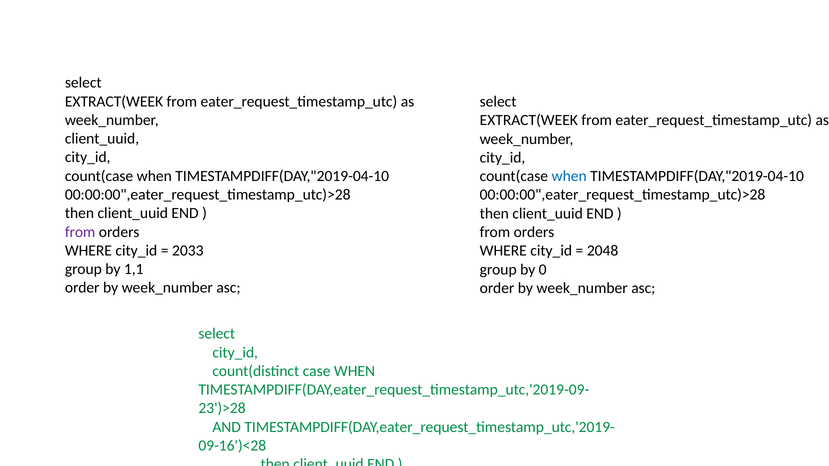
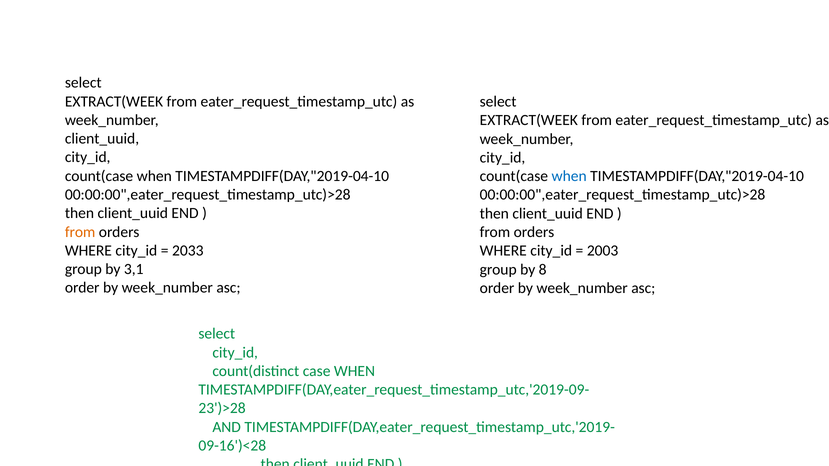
from at (80, 232) colour: purple -> orange
2048: 2048 -> 2003
1,1: 1,1 -> 3,1
0: 0 -> 8
